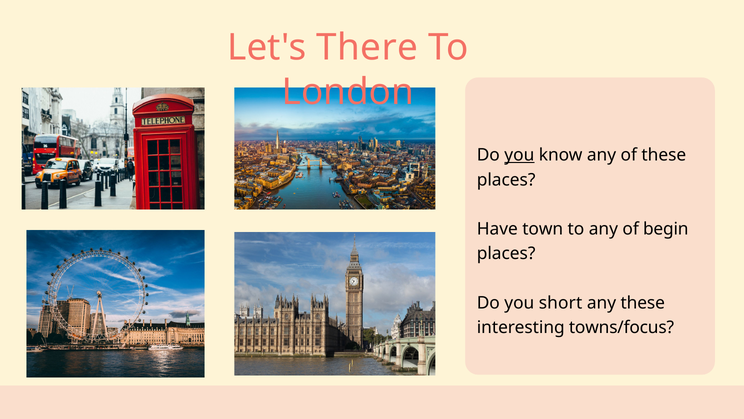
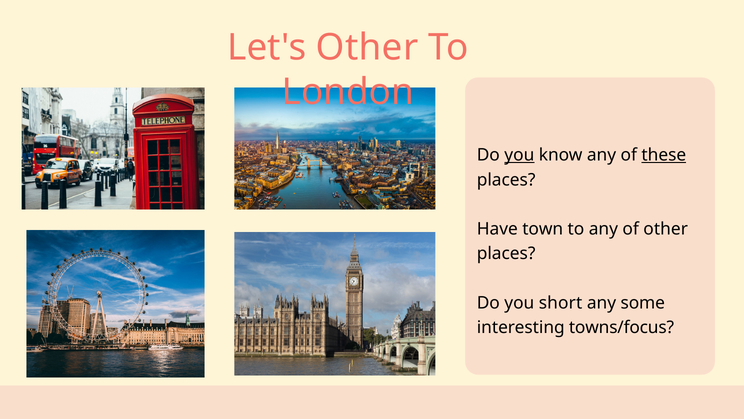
Let's There: There -> Other
these at (664, 155) underline: none -> present
of begin: begin -> other
any these: these -> some
